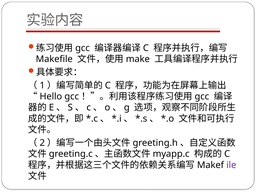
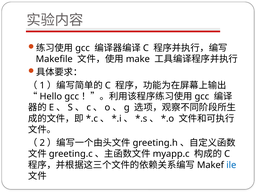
ile colour: purple -> blue
